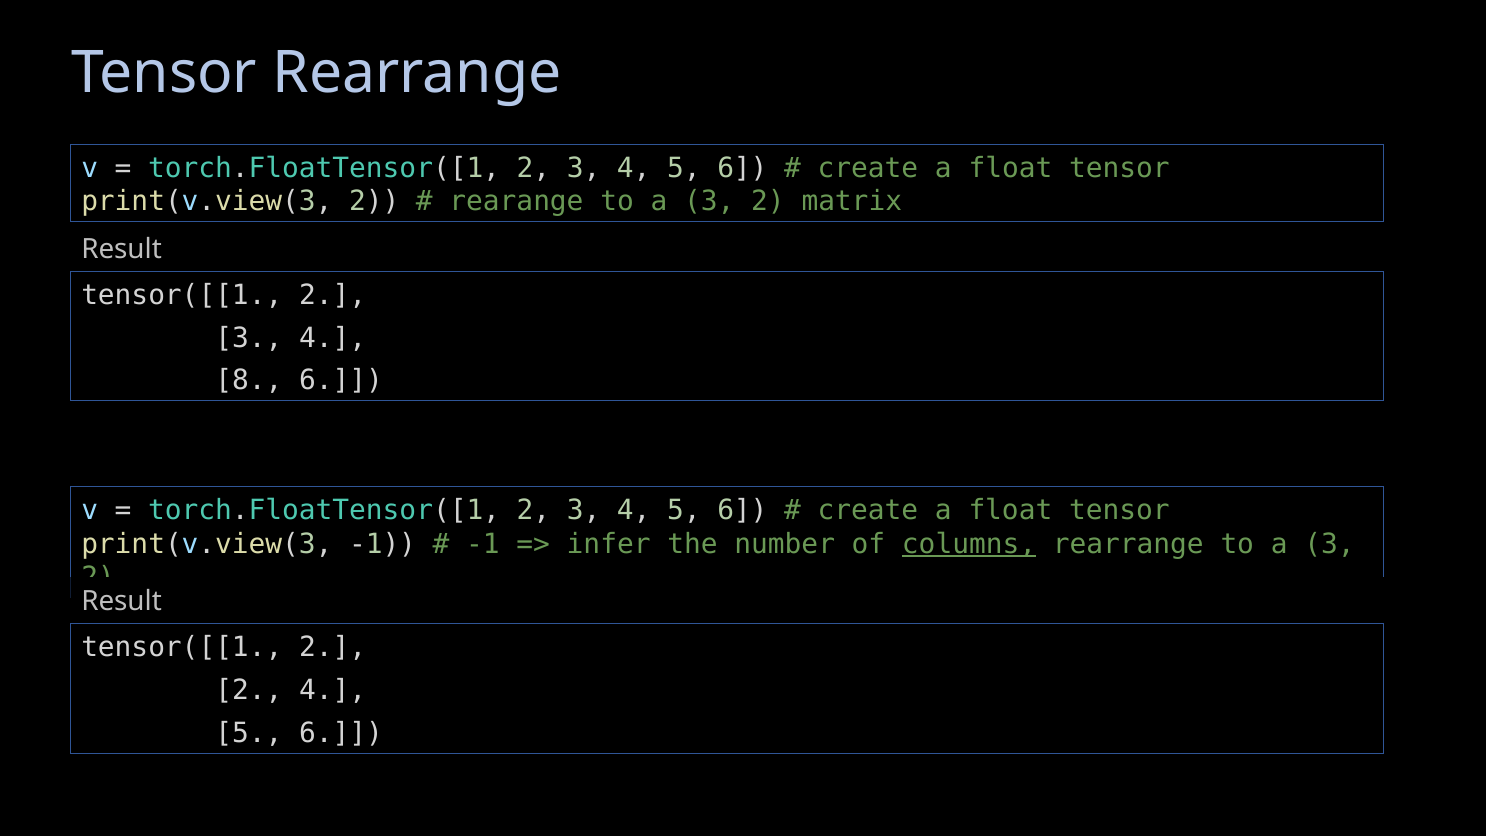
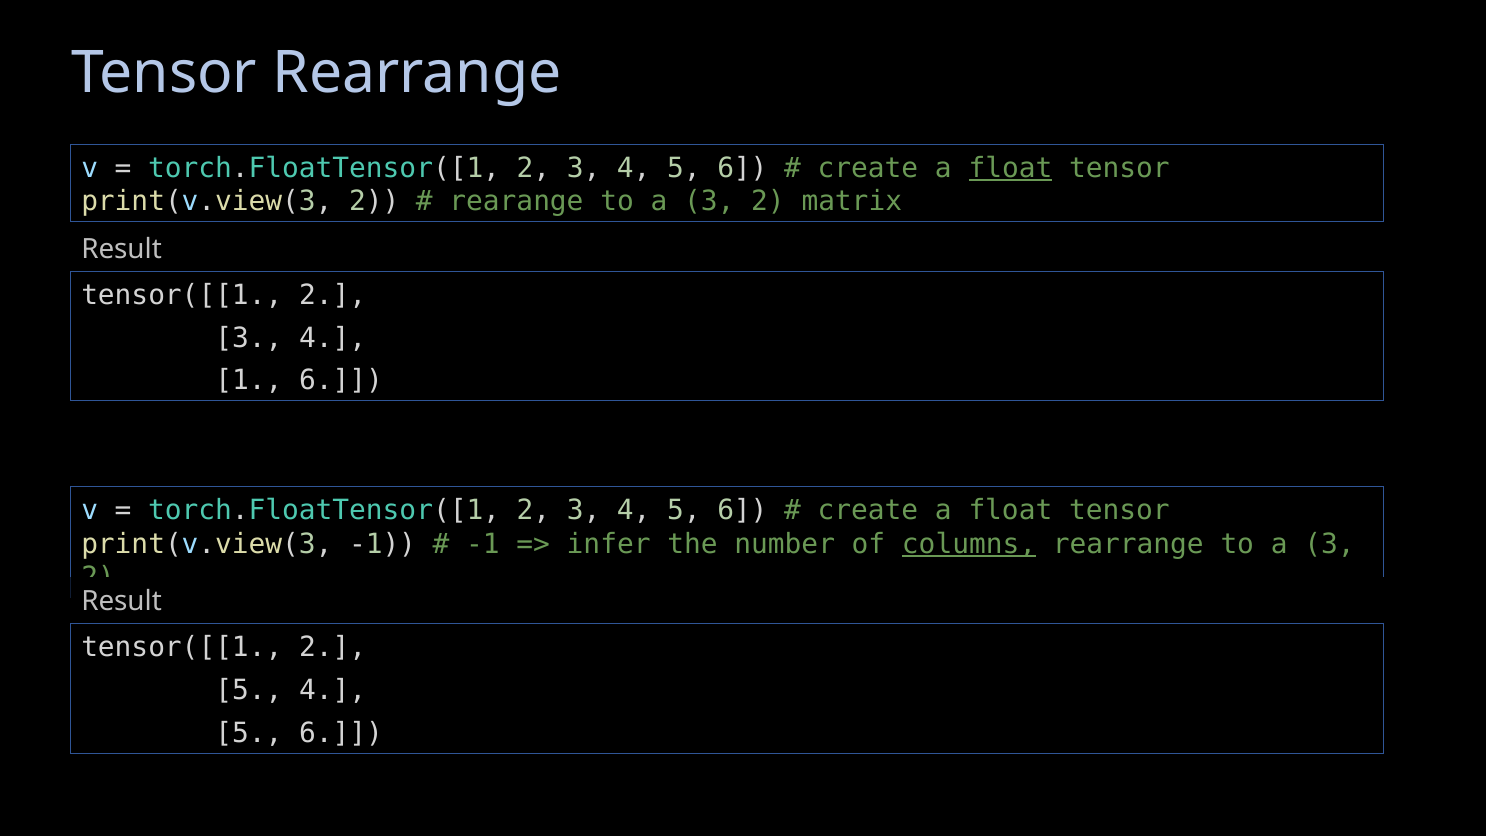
float at (1010, 168) underline: none -> present
8: 8 -> 1
2 at (249, 690): 2 -> 5
